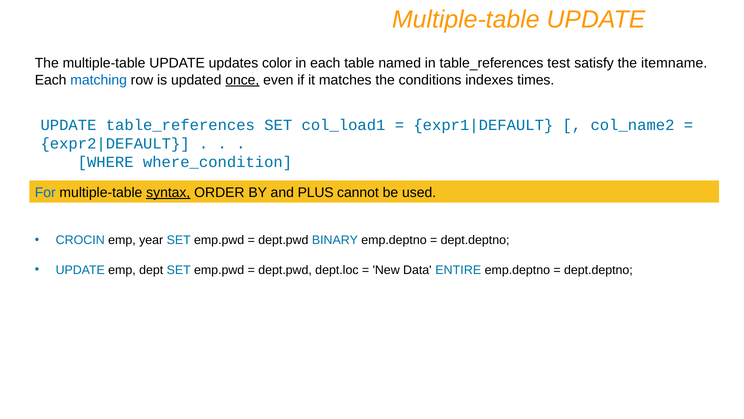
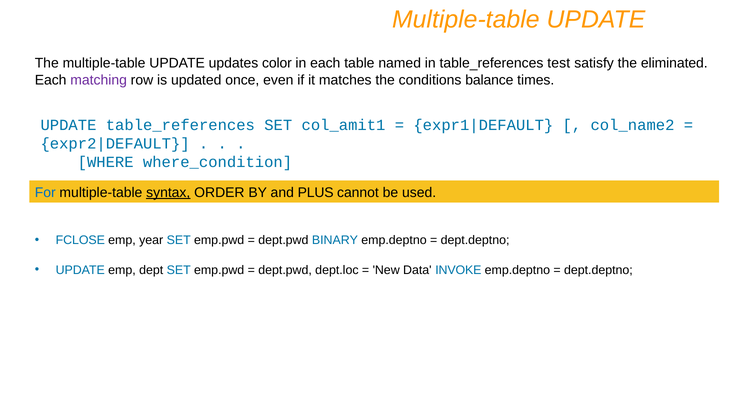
itemname: itemname -> eliminated
matching colour: blue -> purple
once underline: present -> none
indexes: indexes -> balance
col_load1: col_load1 -> col_amit1
CROCIN: CROCIN -> FCLOSE
ENTIRE: ENTIRE -> INVOKE
